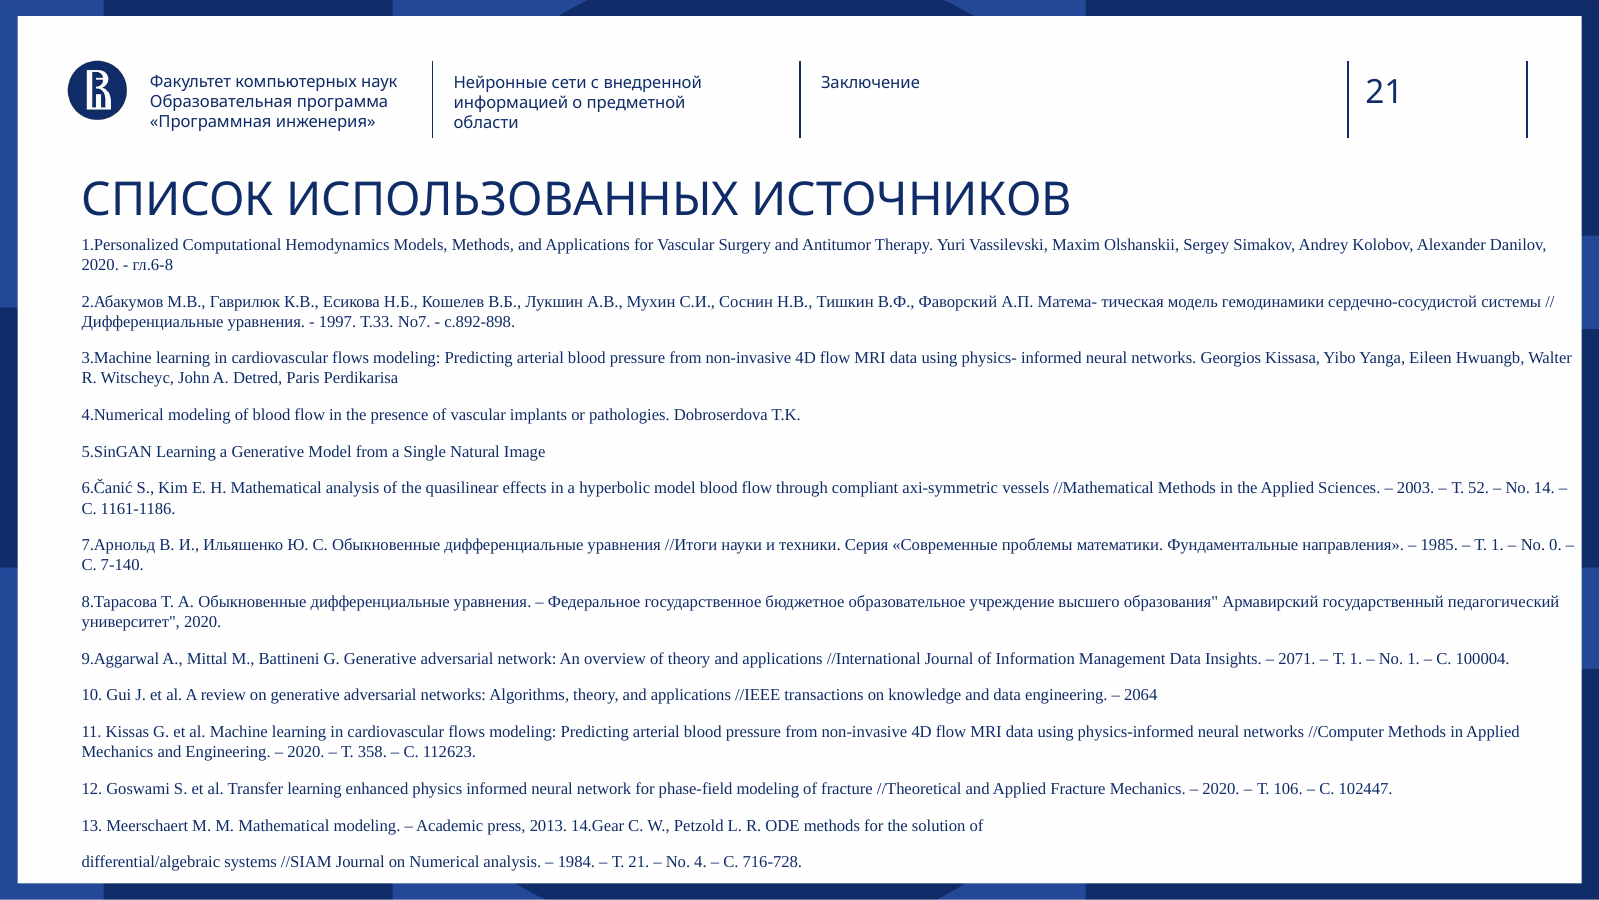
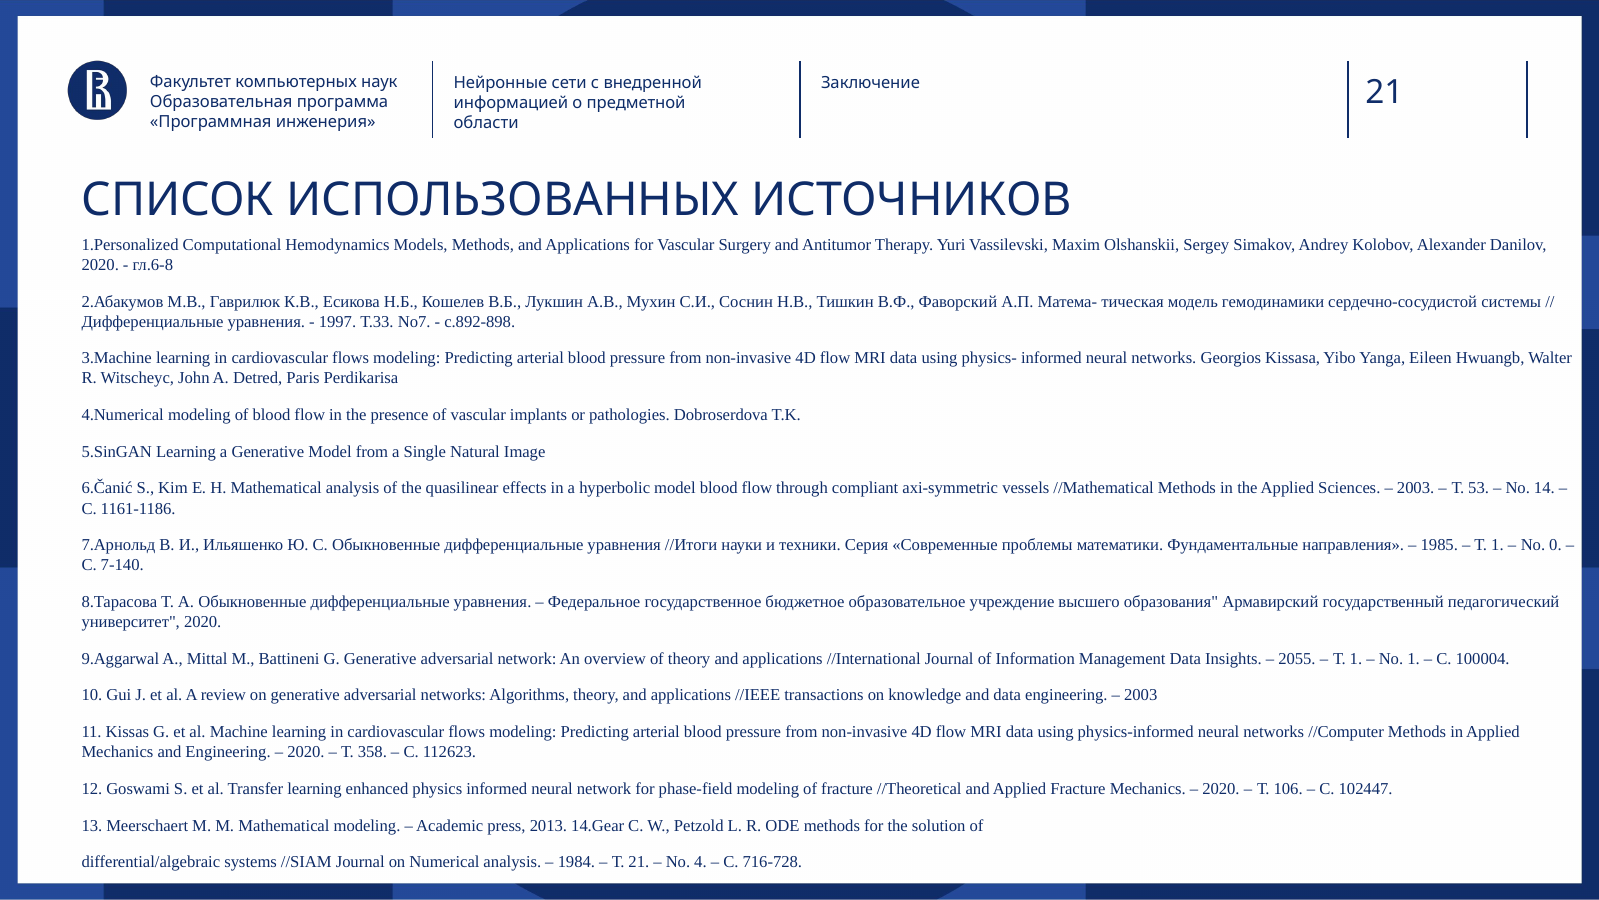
52: 52 -> 53
2071: 2071 -> 2055
2064 at (1141, 695): 2064 -> 2003
